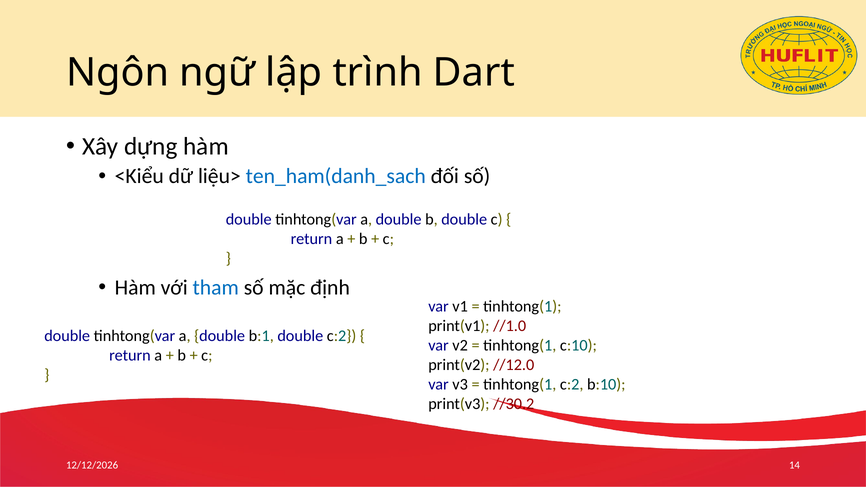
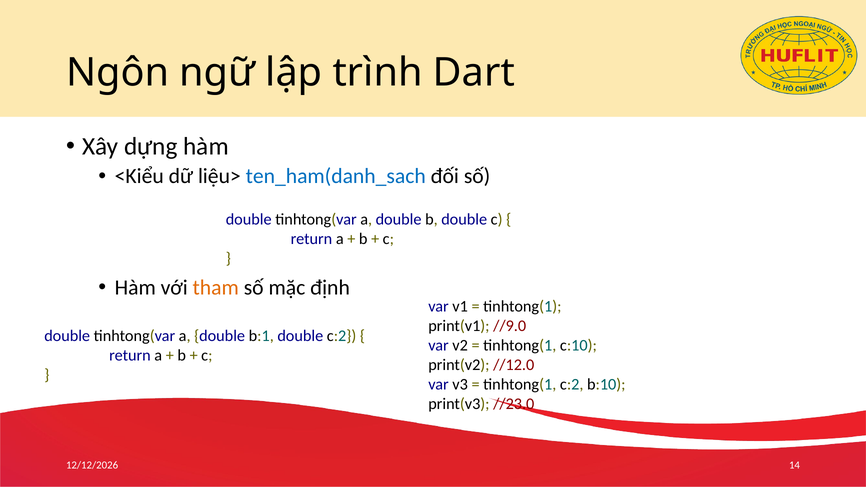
tham colour: blue -> orange
//1.0: //1.0 -> //9.0
//30.2: //30.2 -> //23.0
